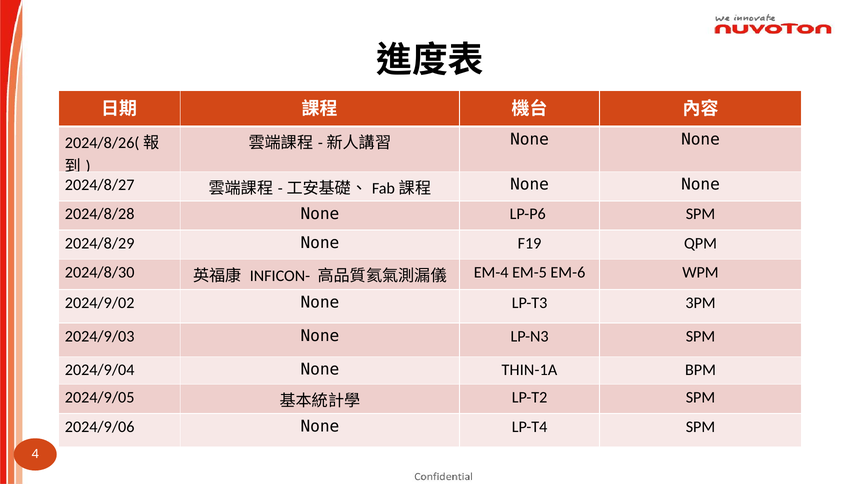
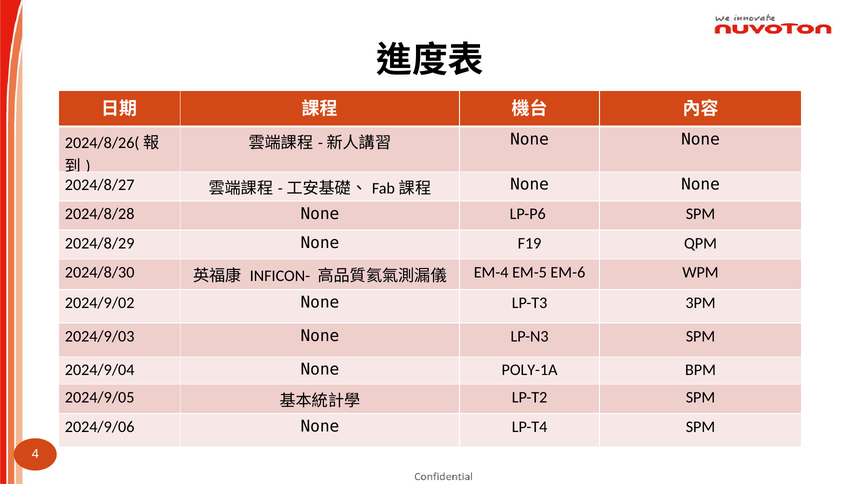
THIN-1A: THIN-1A -> POLY-1A
